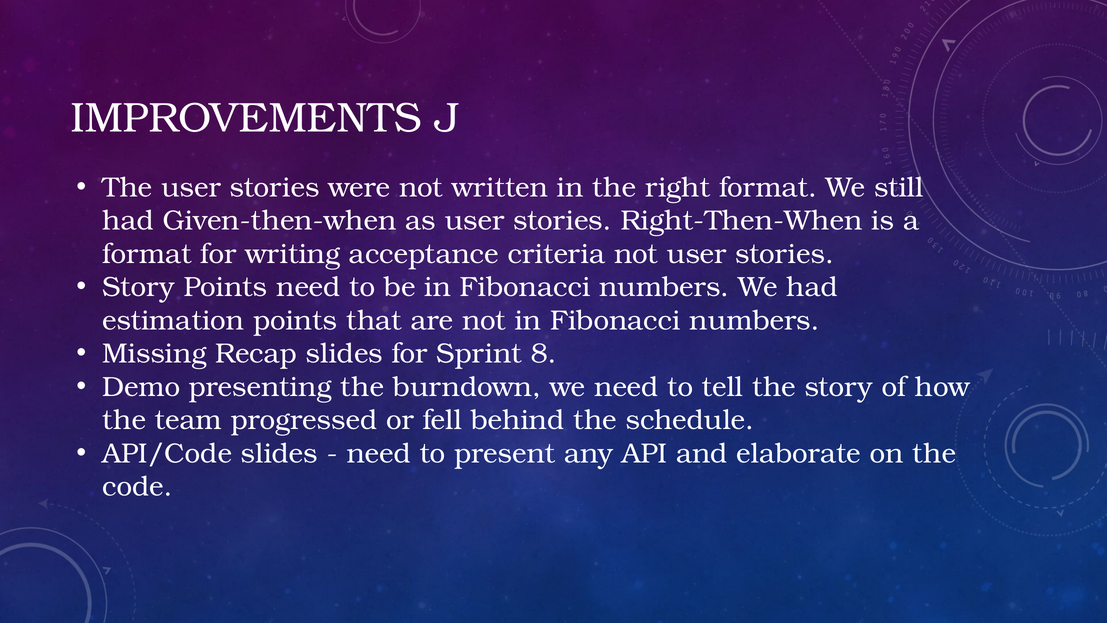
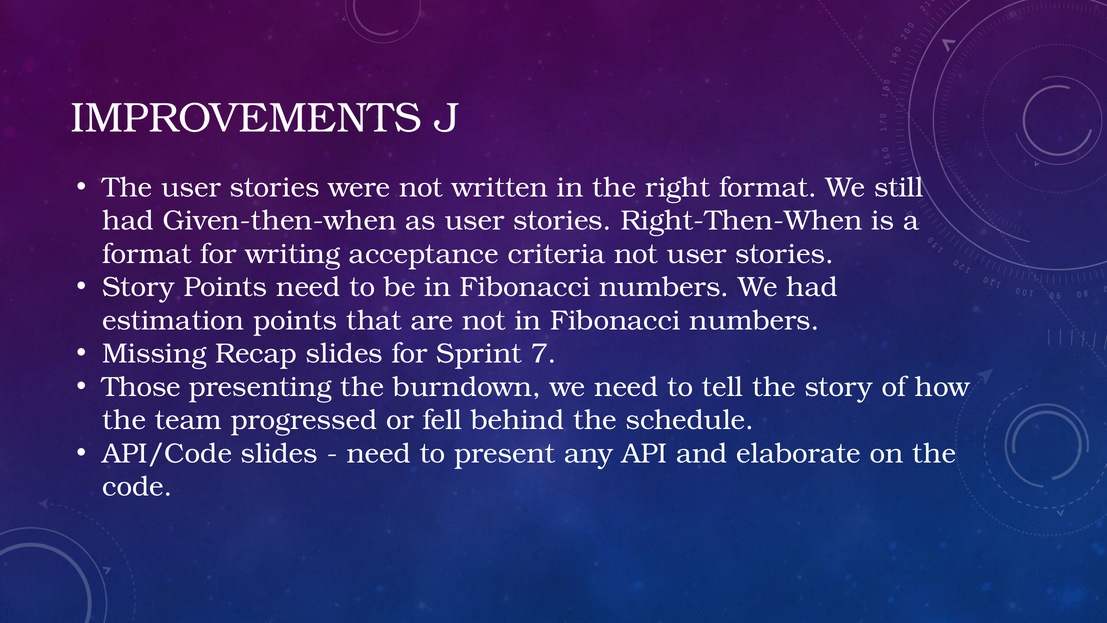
8: 8 -> 7
Demo: Demo -> Those
